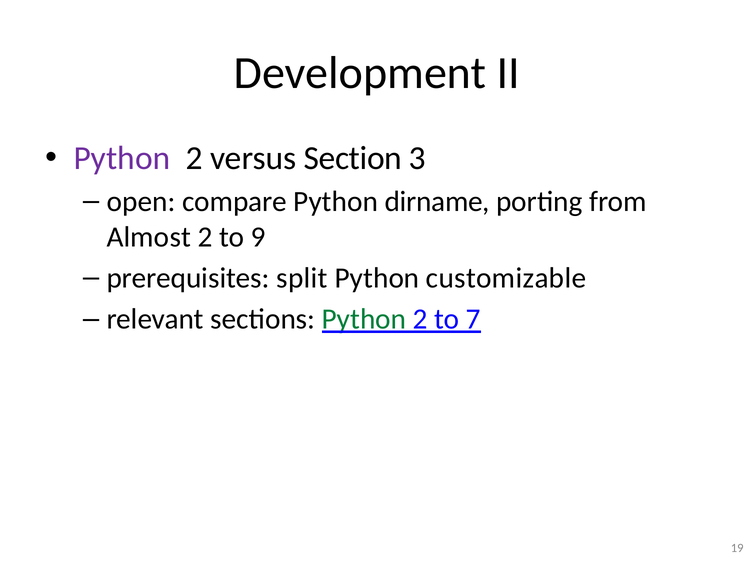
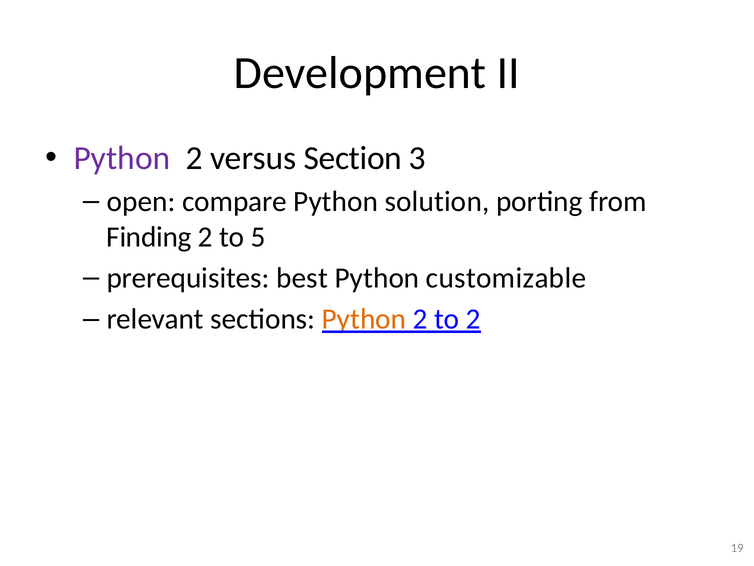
dirname: dirname -> solution
Almost: Almost -> Finding
9: 9 -> 5
split: split -> best
Python at (364, 319) colour: green -> orange
to 7: 7 -> 2
